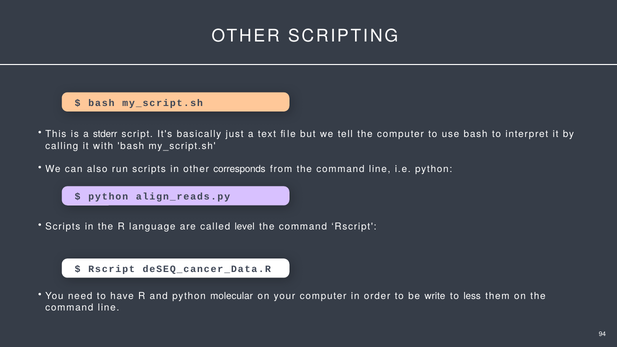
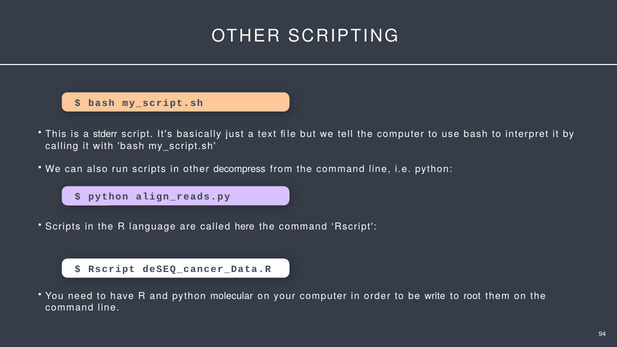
corresponds: corresponds -> decompress
level: level -> here
less: less -> root
